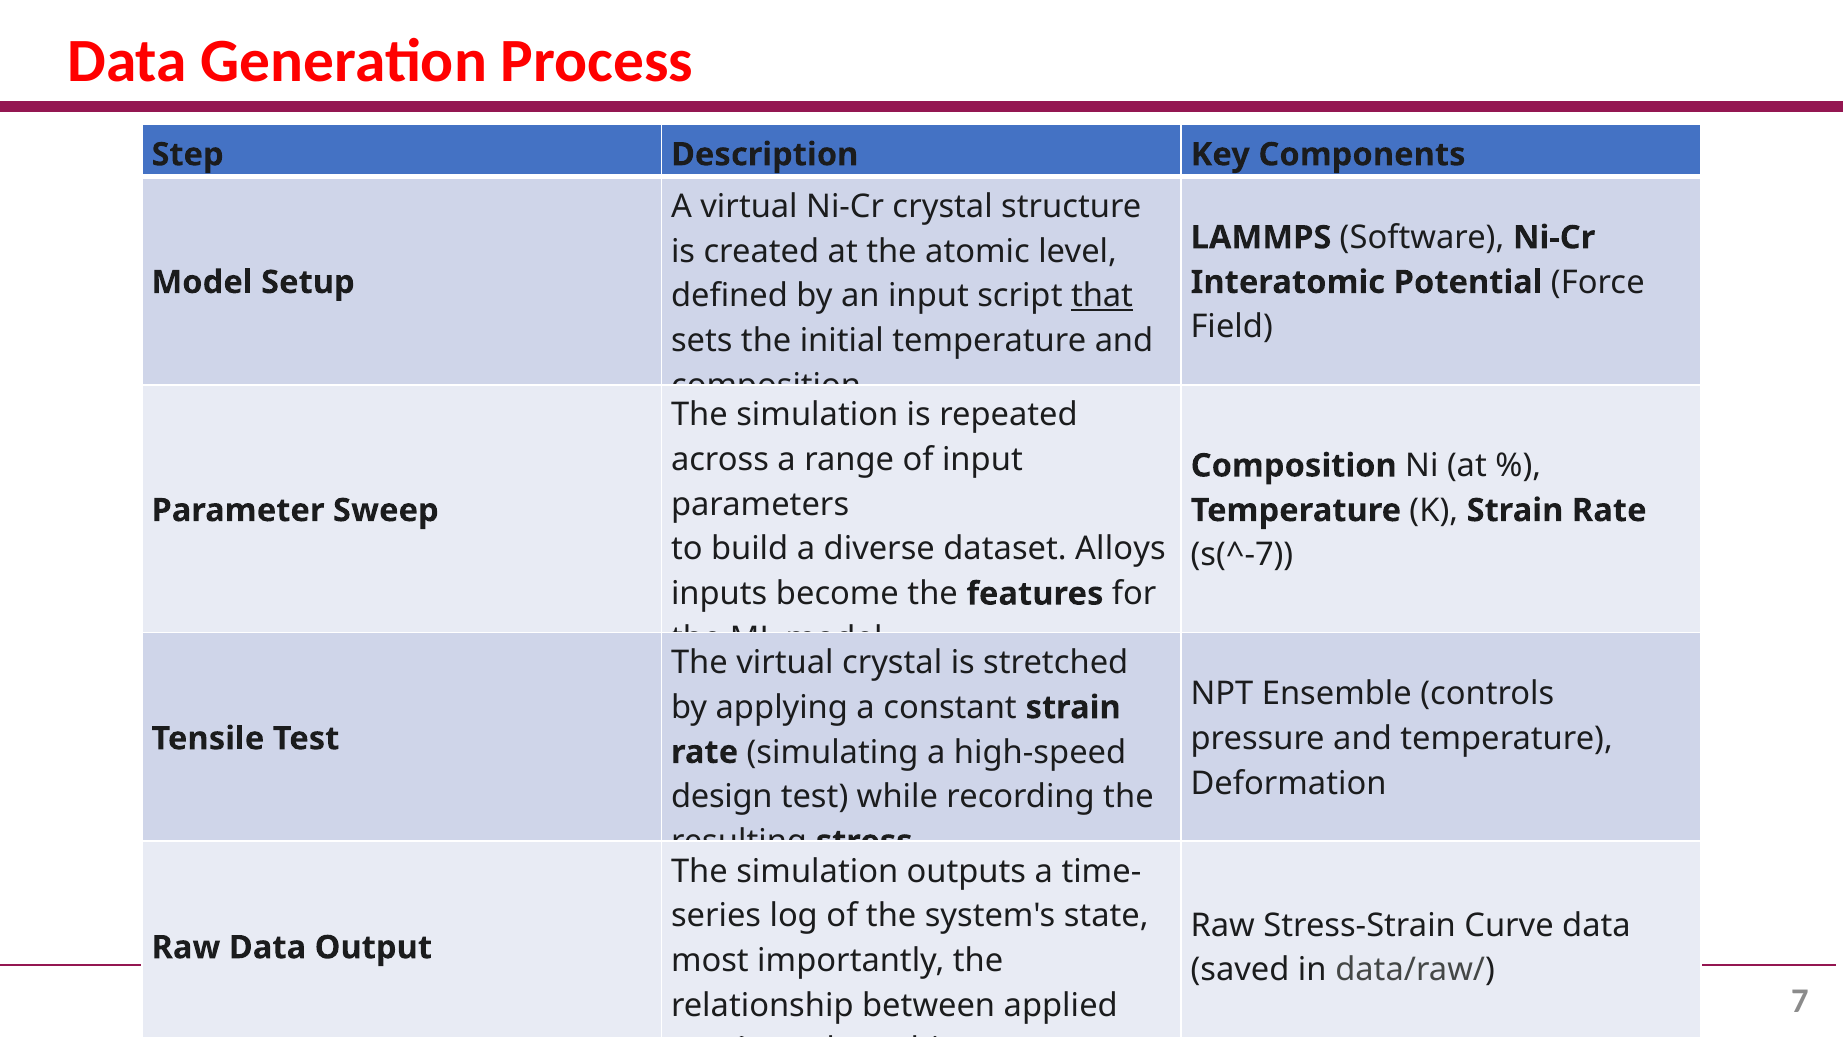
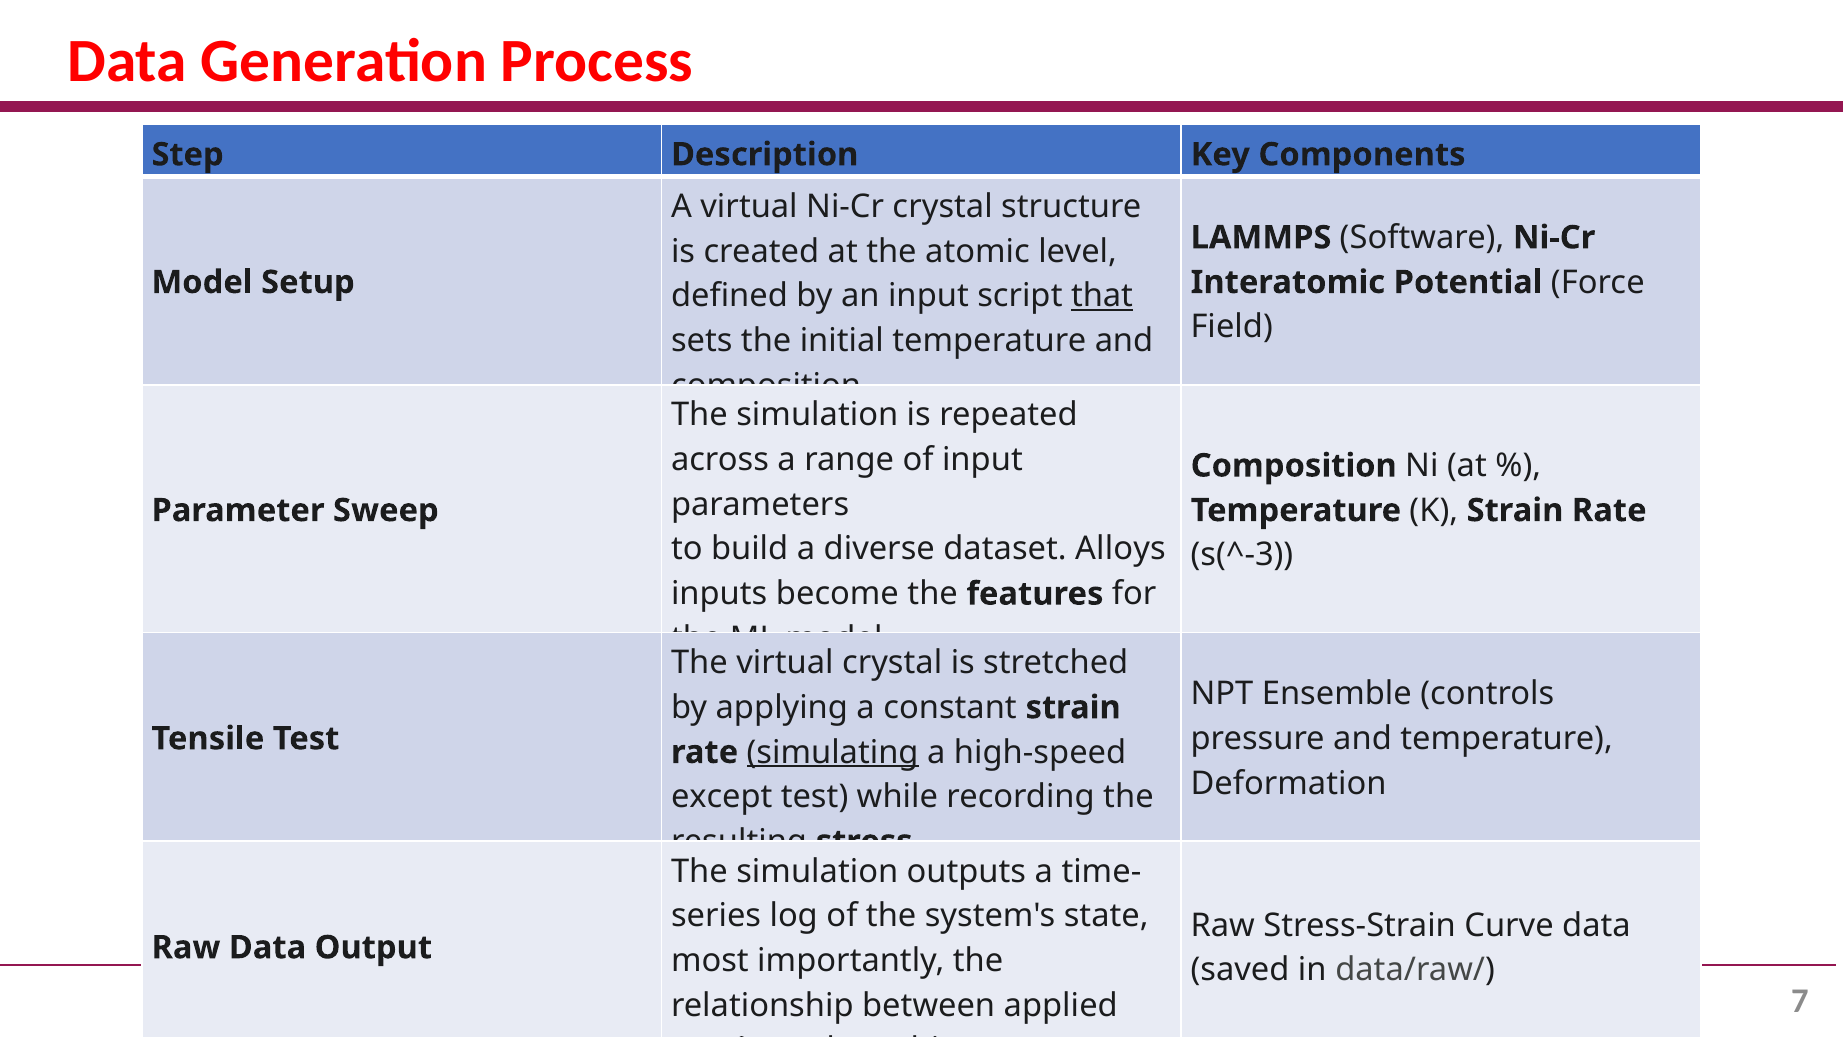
s(^-7: s(^-7 -> s(^-3
simulating underline: none -> present
design: design -> except
